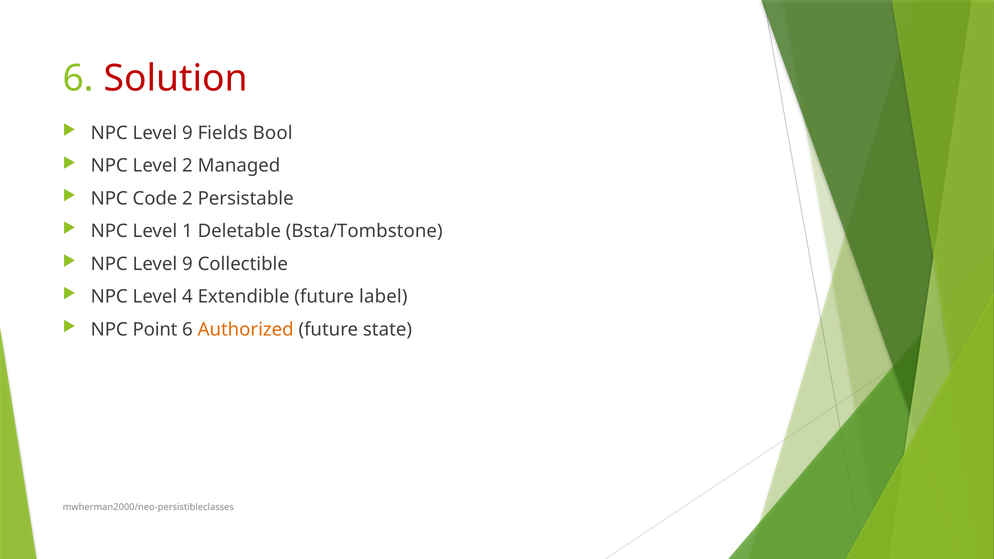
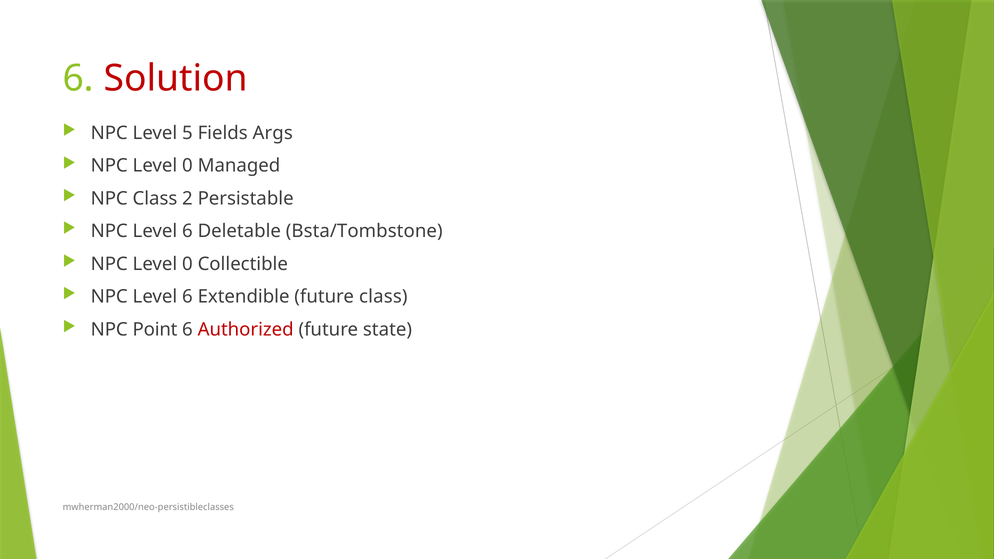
9 at (187, 133): 9 -> 5
Bool: Bool -> Args
2 at (187, 166): 2 -> 0
NPC Code: Code -> Class
1 at (187, 231): 1 -> 6
9 at (187, 264): 9 -> 0
4 at (187, 297): 4 -> 6
future label: label -> class
Authorized colour: orange -> red
